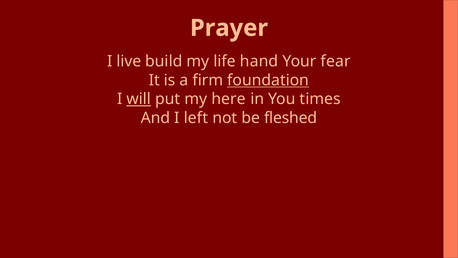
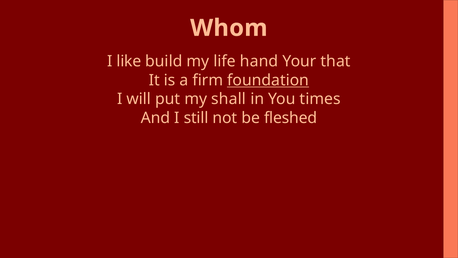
Prayer: Prayer -> Whom
live: live -> like
fear: fear -> that
will underline: present -> none
here: here -> shall
left: left -> still
